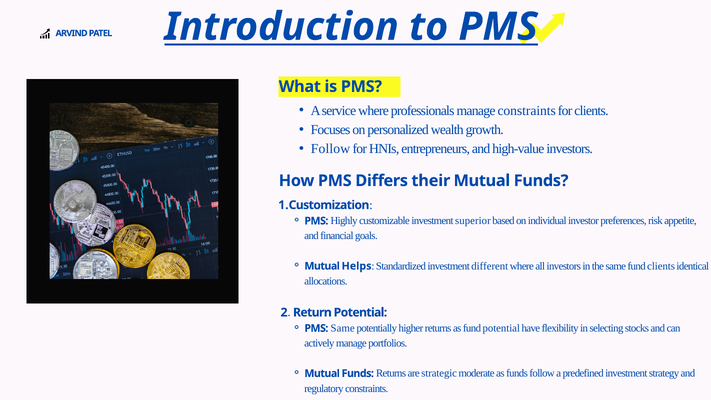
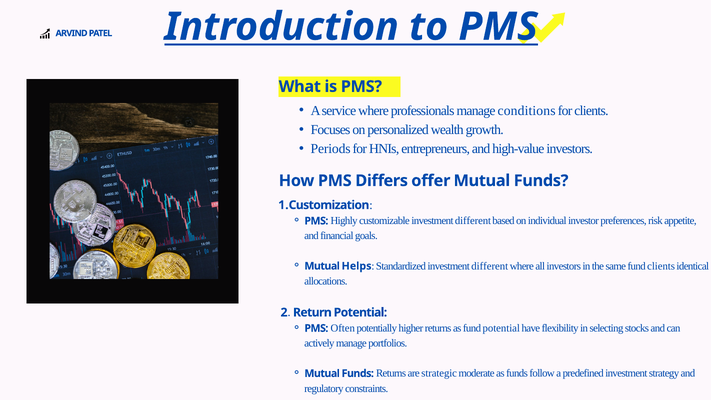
manage constraints: constraints -> conditions
Follow at (330, 149): Follow -> Periods
their: their -> offer
customizable investment superior: superior -> different
PMS Same: Same -> Often
